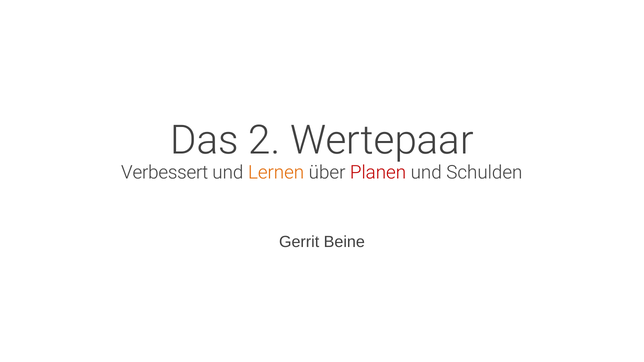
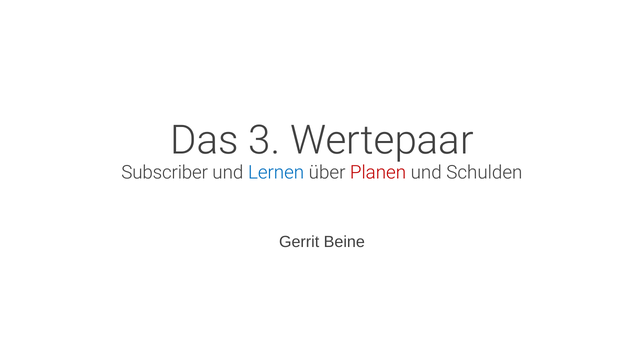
2: 2 -> 3
Verbessert: Verbessert -> Subscriber
Lernen colour: orange -> blue
